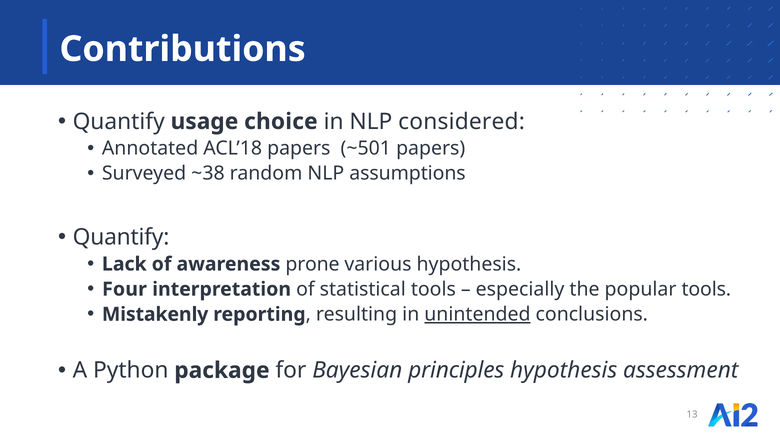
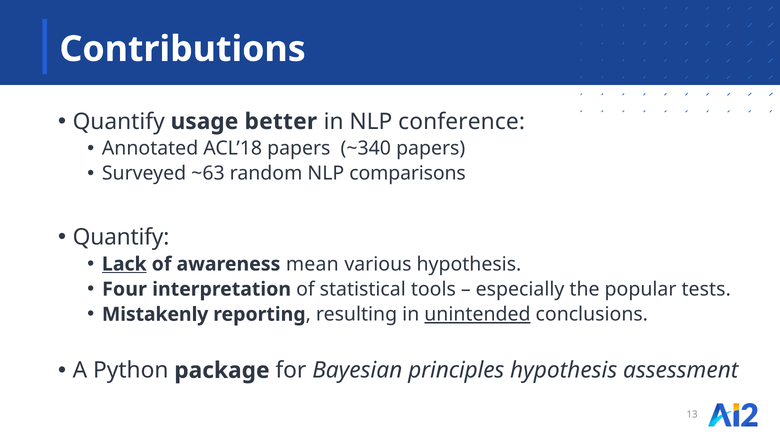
choice: choice -> better
considered: considered -> conference
~501: ~501 -> ~340
~38: ~38 -> ~63
assumptions: assumptions -> comparisons
Lack underline: none -> present
prone: prone -> mean
popular tools: tools -> tests
